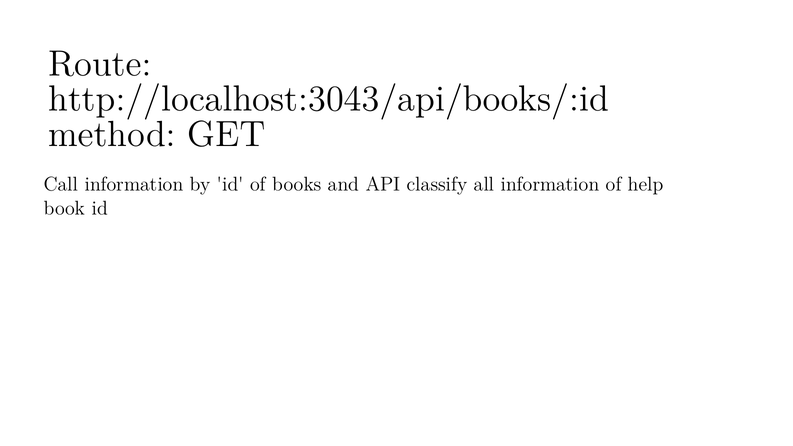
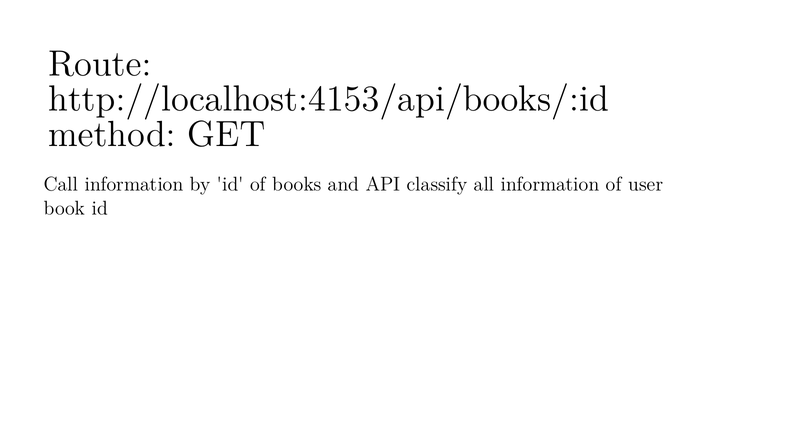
http://localhost:3043/api/books/:id: http://localhost:3043/api/books/:id -> http://localhost:4153/api/books/:id
help: help -> user
